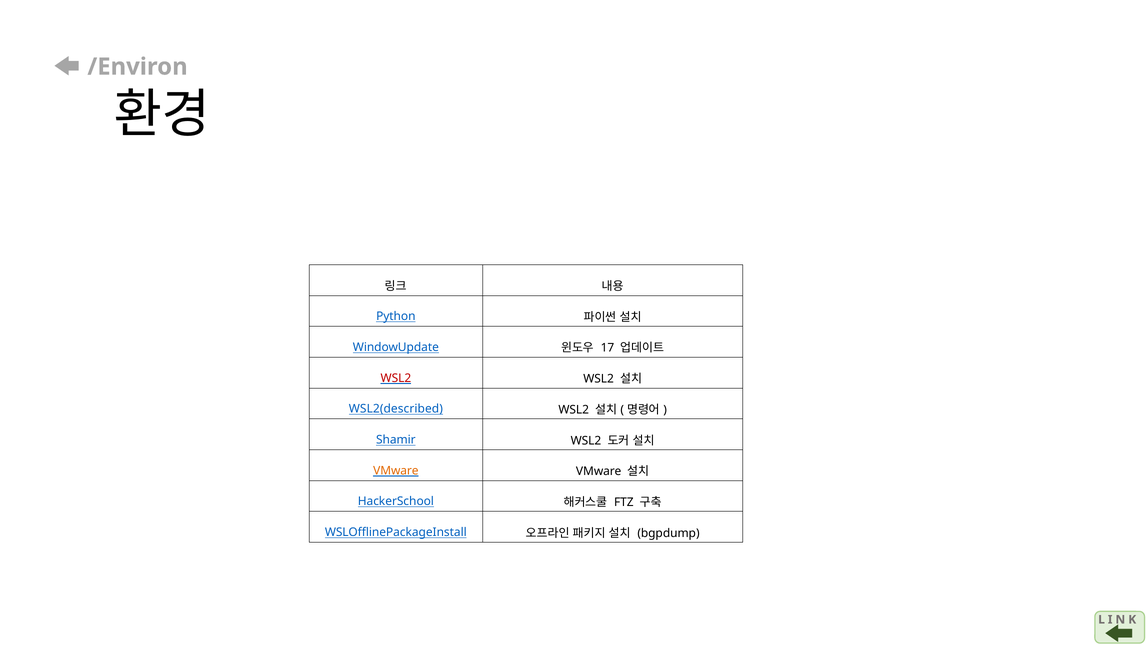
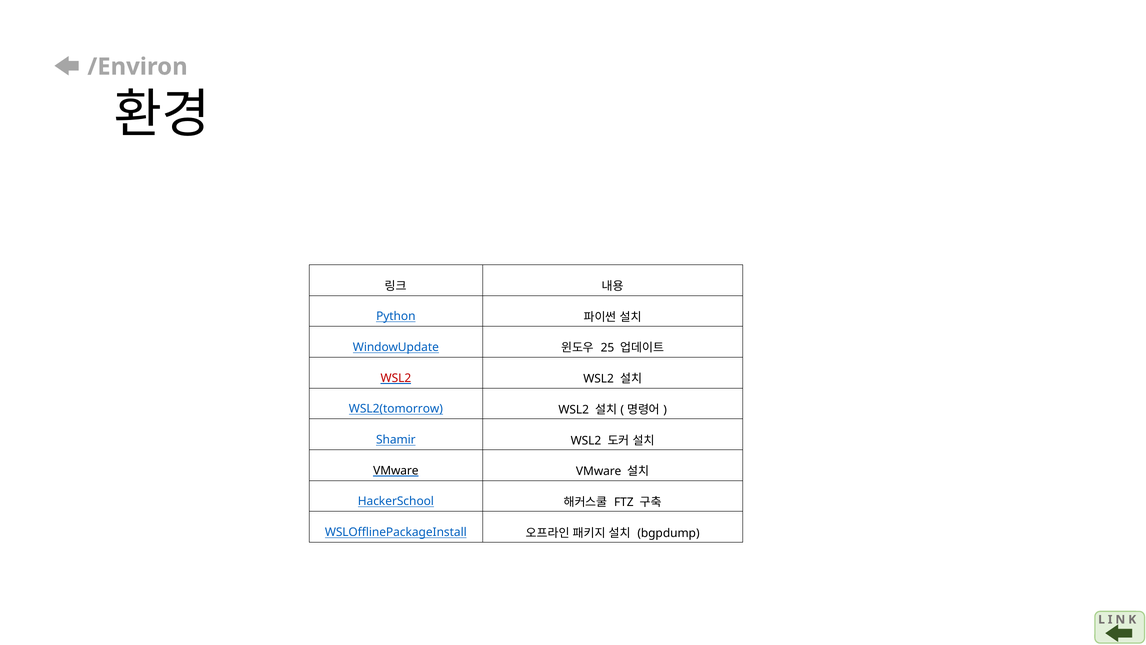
17: 17 -> 25
WSL2(described: WSL2(described -> WSL2(tomorrow
VMware at (396, 470) colour: orange -> black
